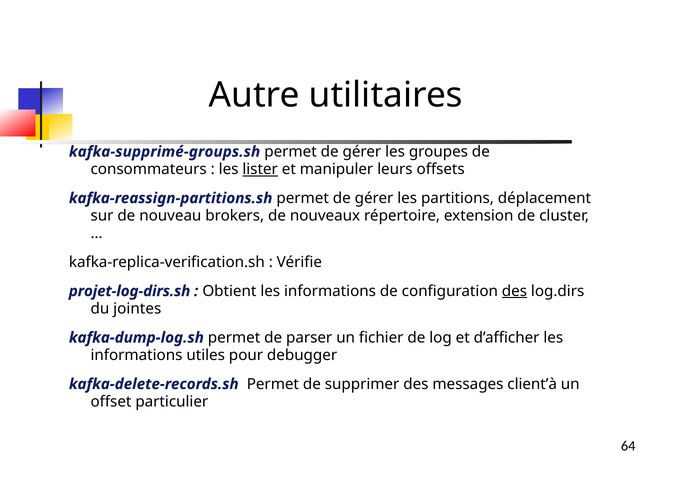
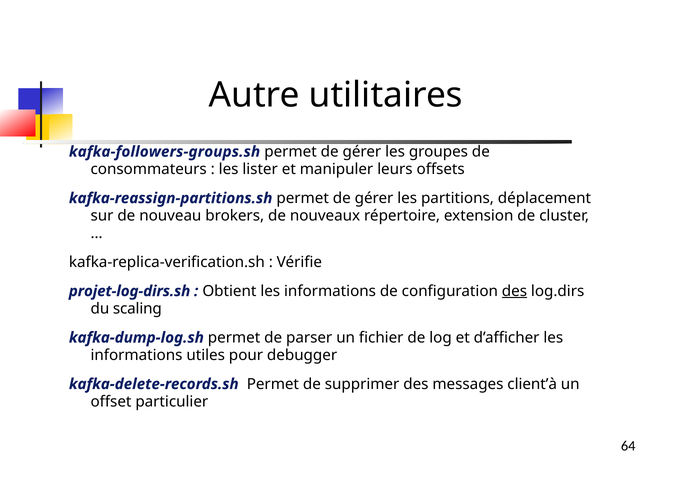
kafka-supprimé-groups.sh: kafka-supprimé-groups.sh -> kafka-followers-groups.sh
lister underline: present -> none
jointes: jointes -> scaling
